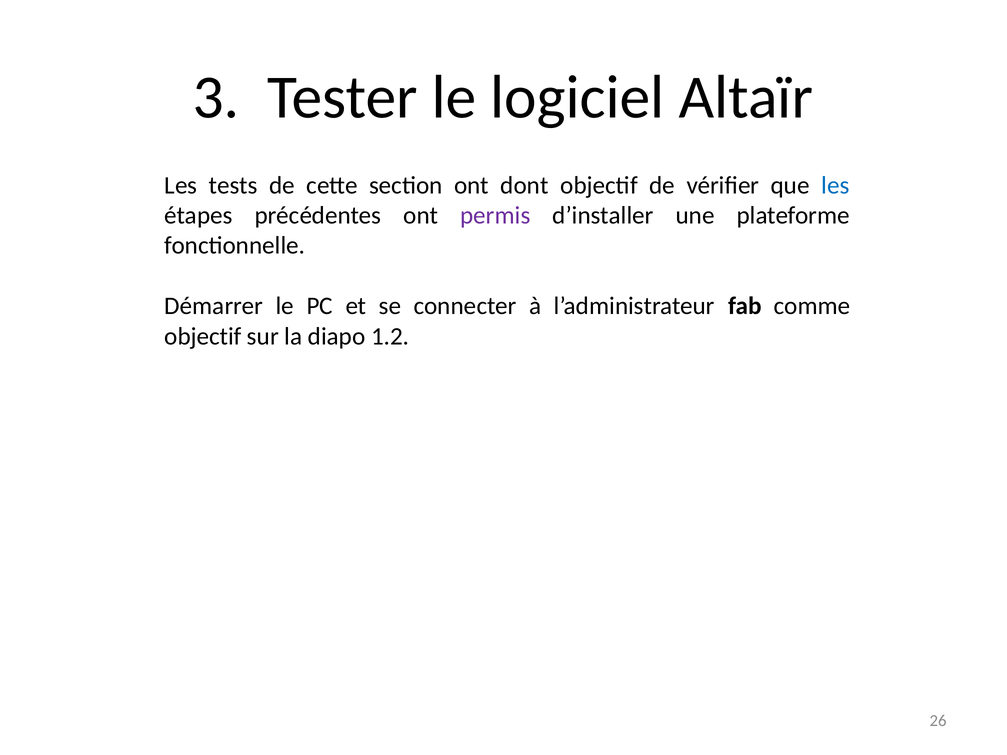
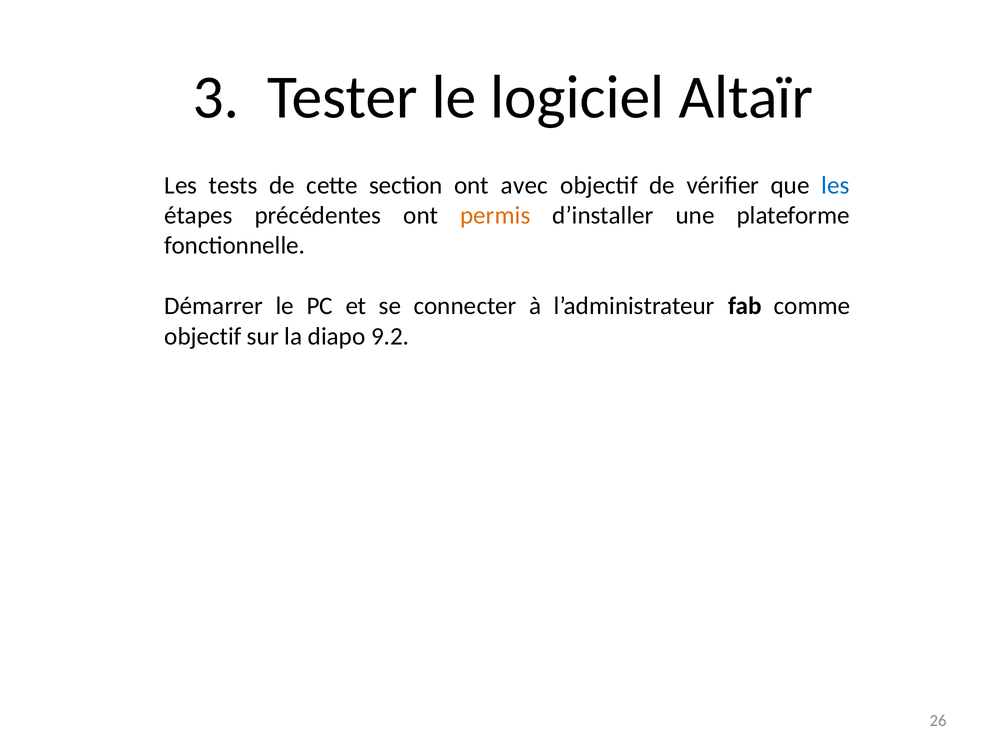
dont: dont -> avec
permis colour: purple -> orange
1.2: 1.2 -> 9.2
